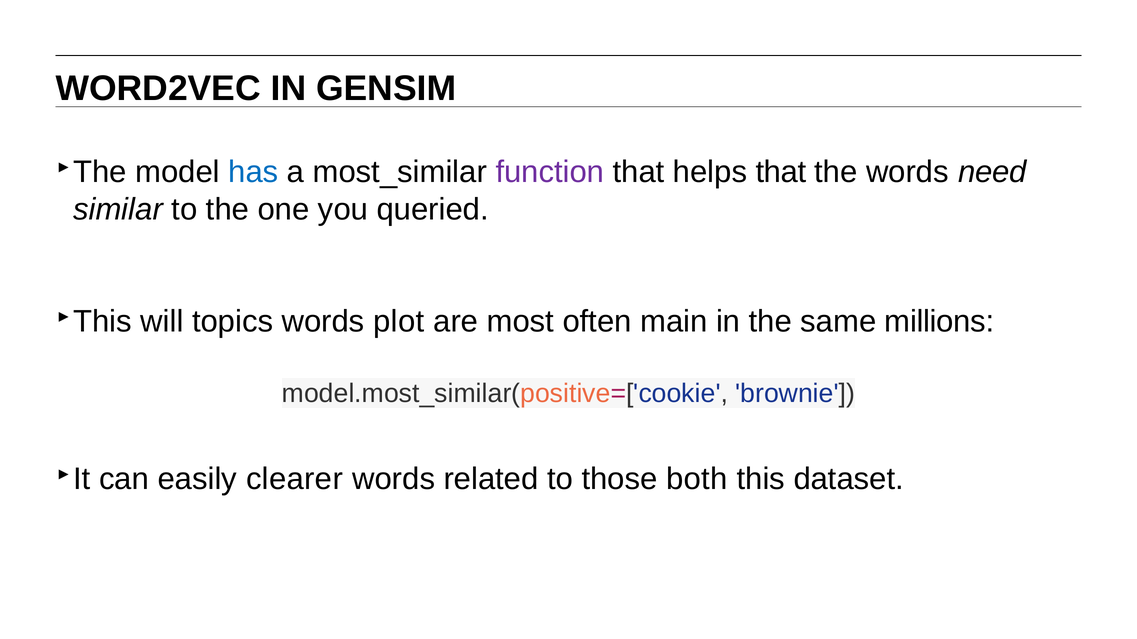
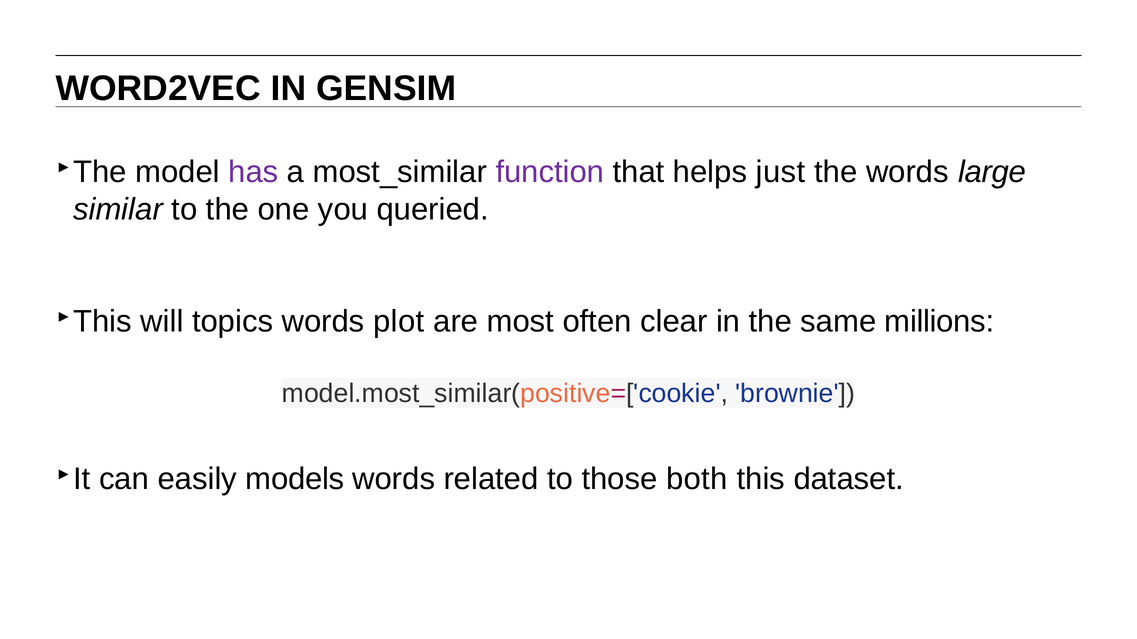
has colour: blue -> purple
helps that: that -> just
need: need -> large
main: main -> clear
clearer: clearer -> models
